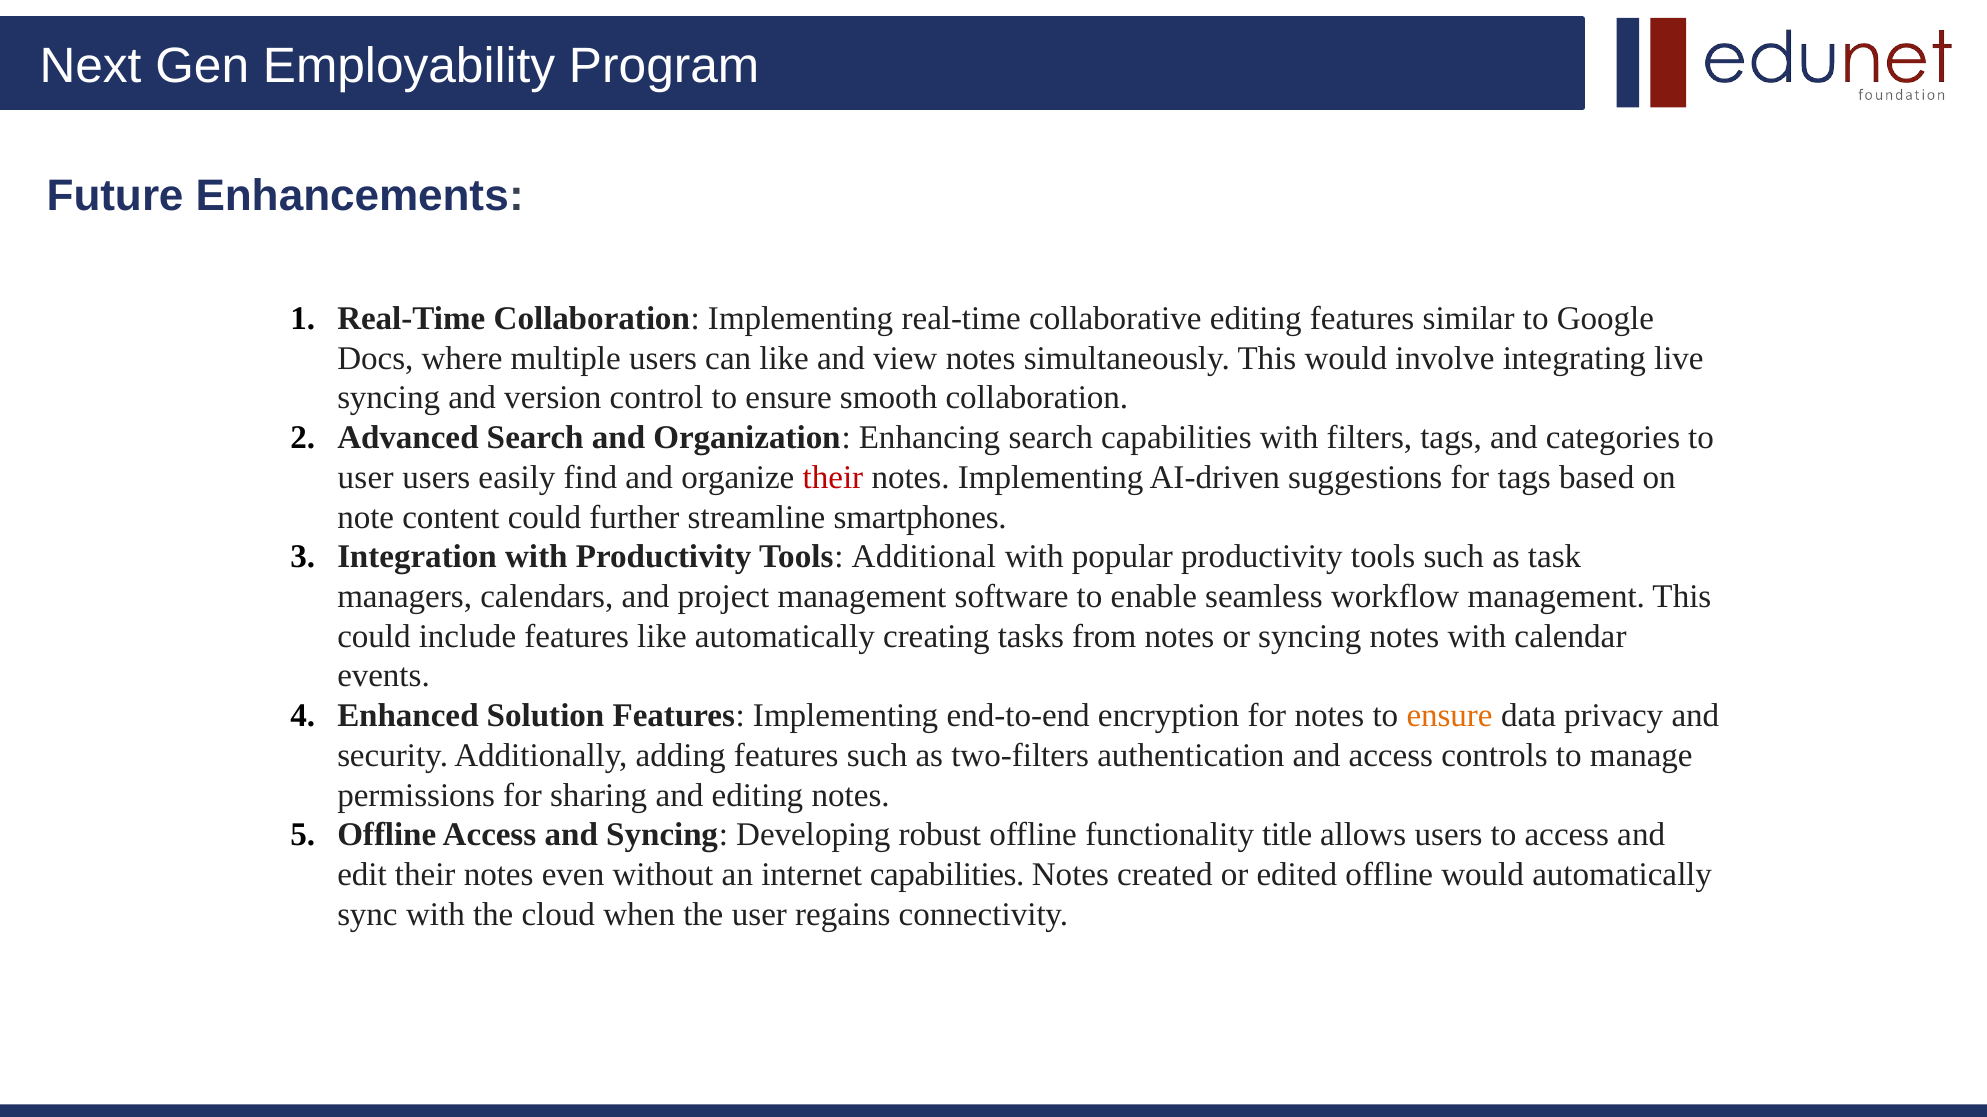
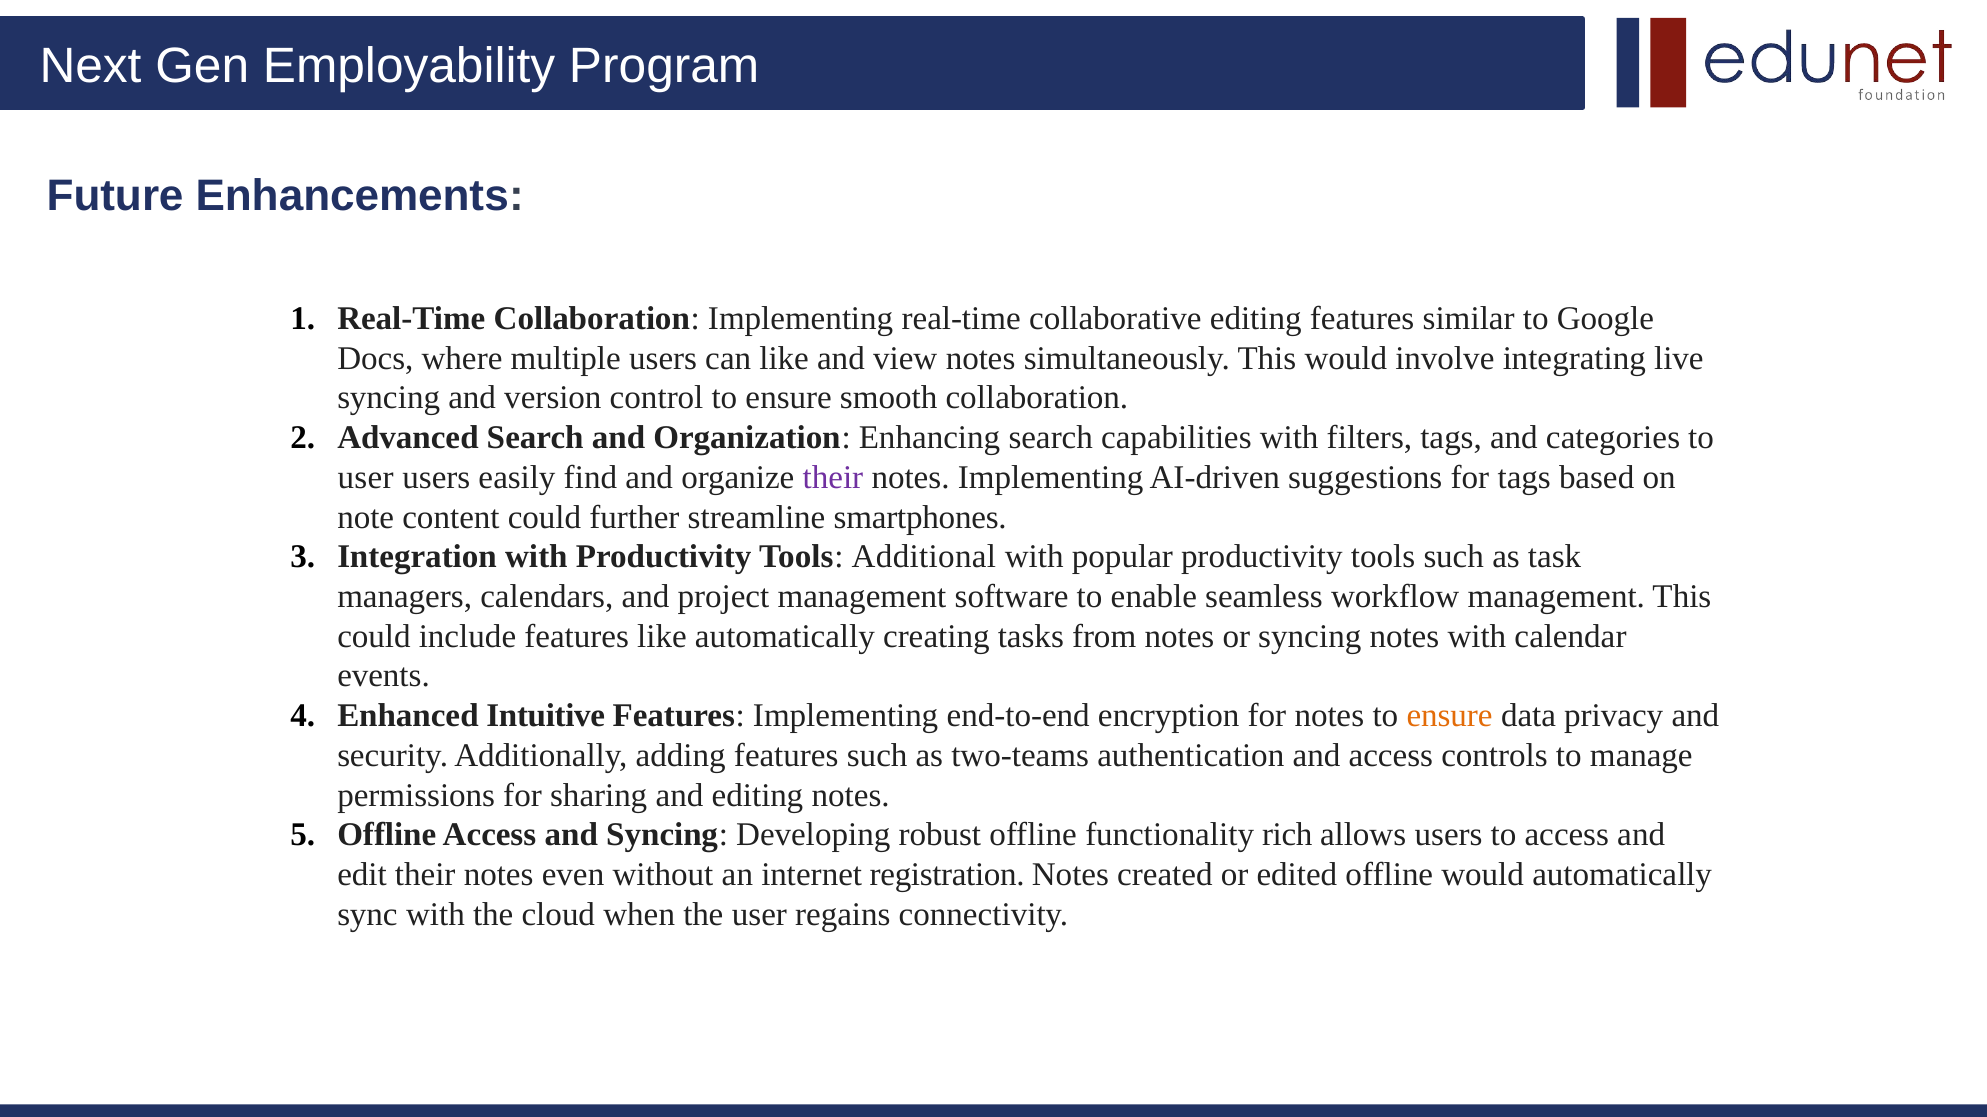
their at (833, 478) colour: red -> purple
Solution: Solution -> Intuitive
two-filters: two-filters -> two-teams
title: title -> rich
internet capabilities: capabilities -> registration
